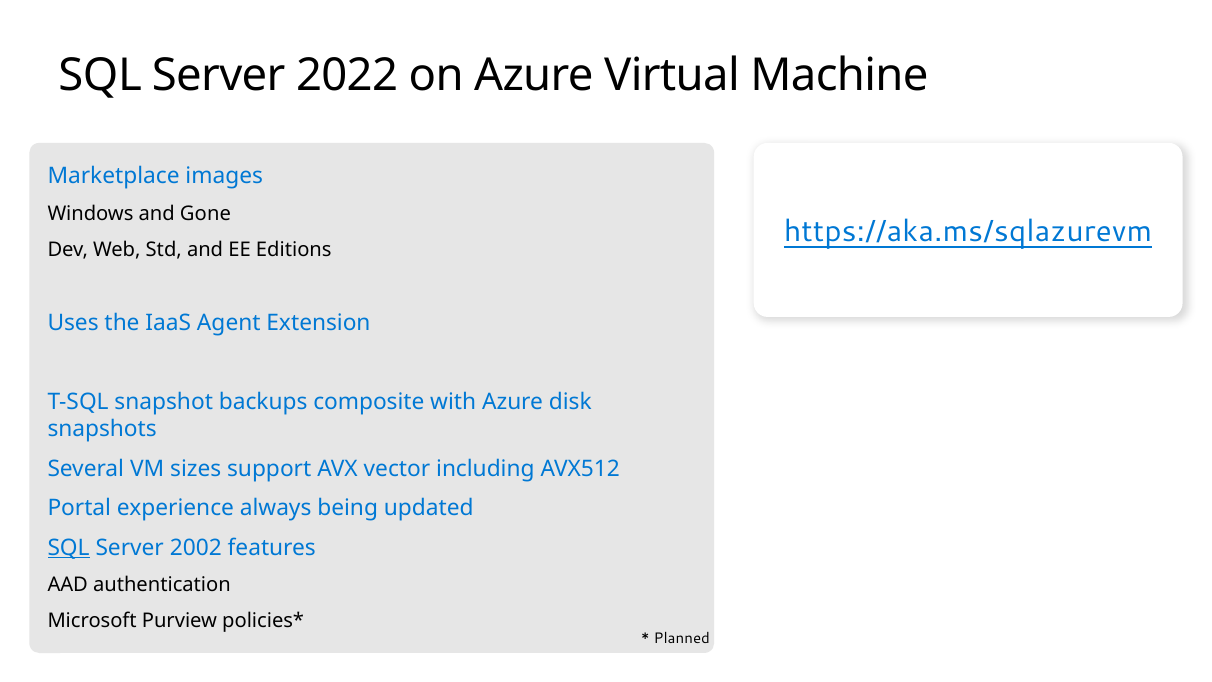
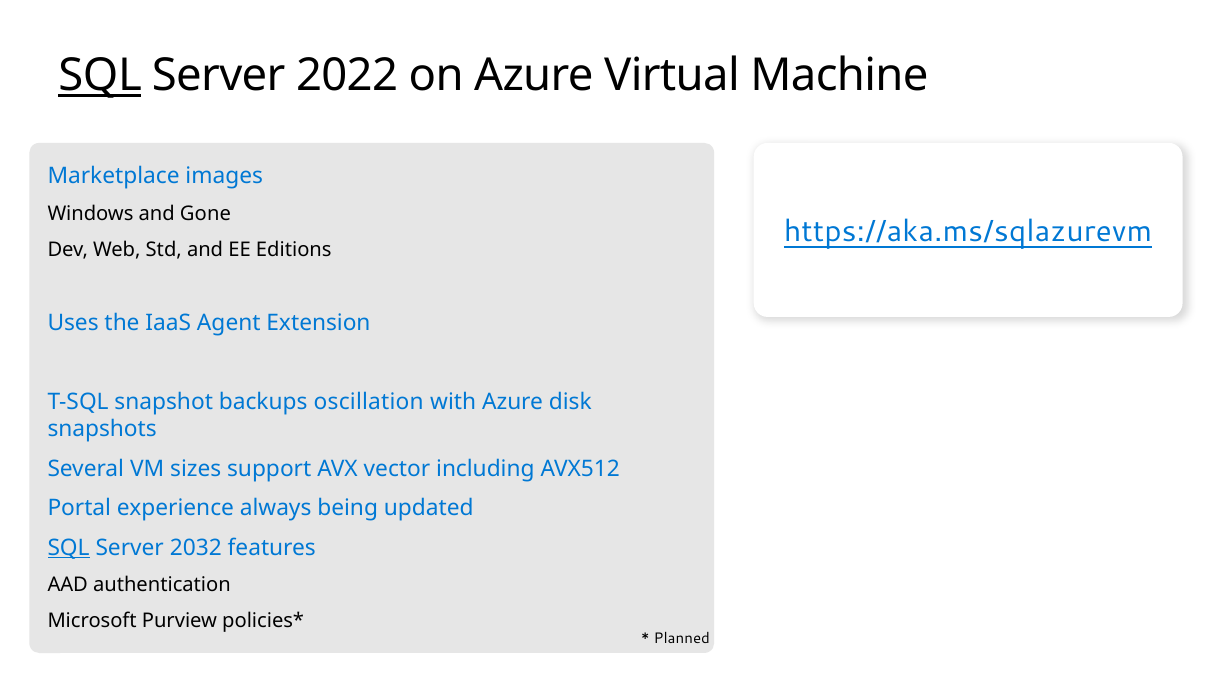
SQL at (100, 76) underline: none -> present
composite: composite -> oscillation
2002: 2002 -> 2032
